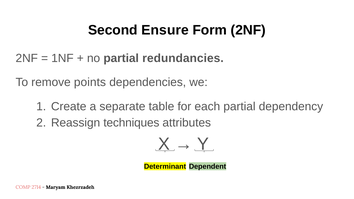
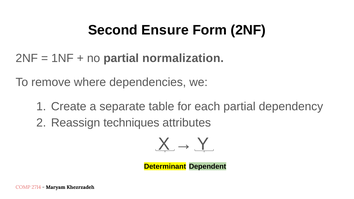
redundancies: redundancies -> normalization
points: points -> where
